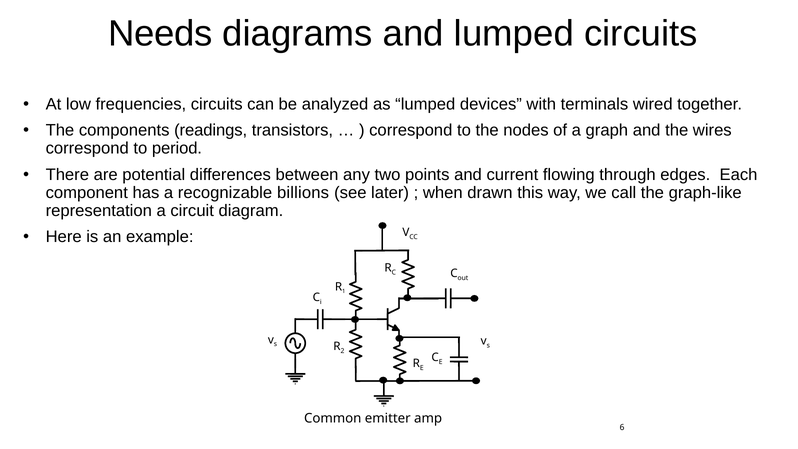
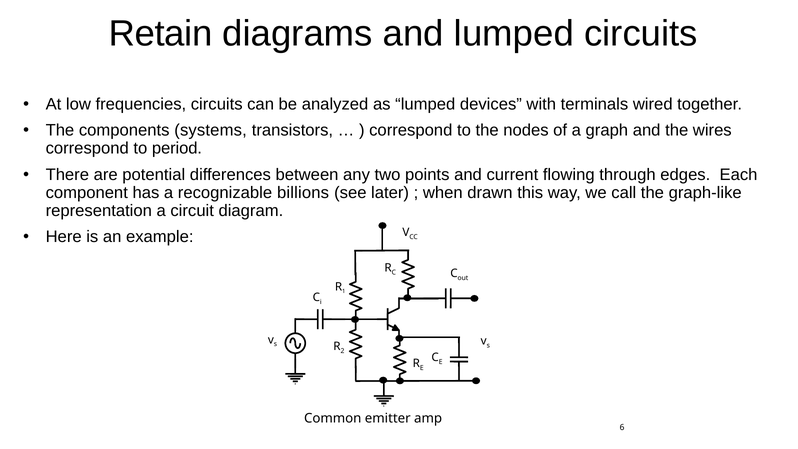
Needs: Needs -> Retain
readings: readings -> systems
